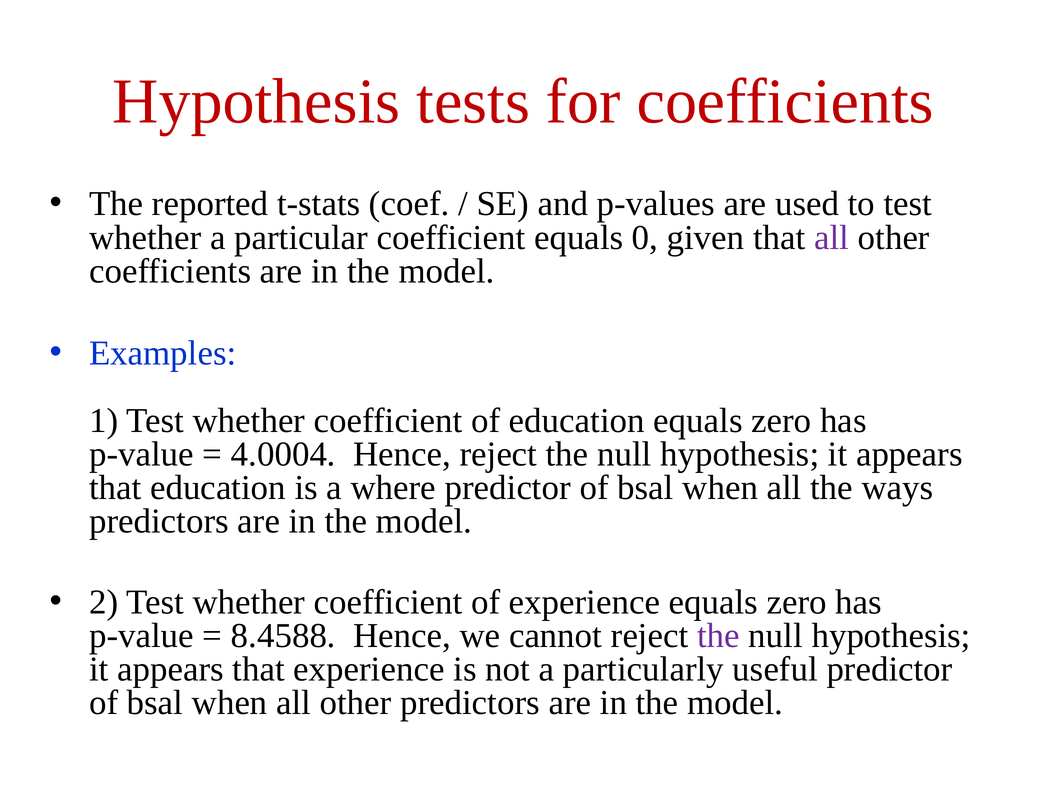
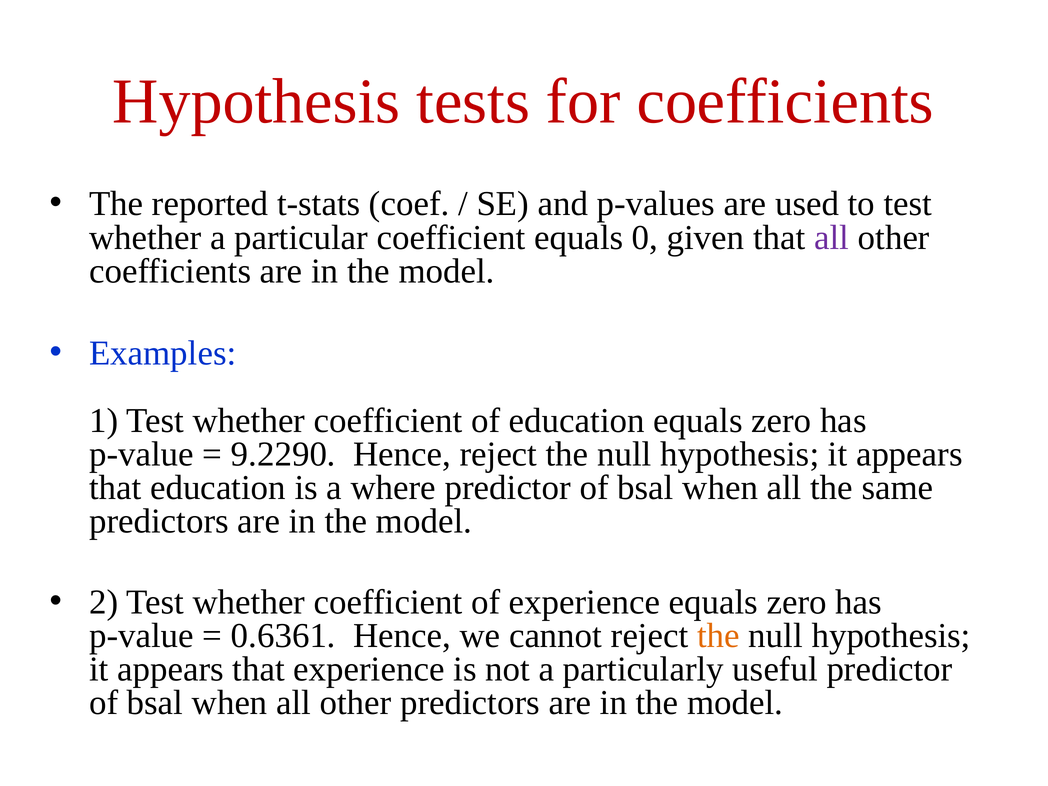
4.0004: 4.0004 -> 9.2290
ways: ways -> same
8.4588: 8.4588 -> 0.6361
the at (718, 636) colour: purple -> orange
